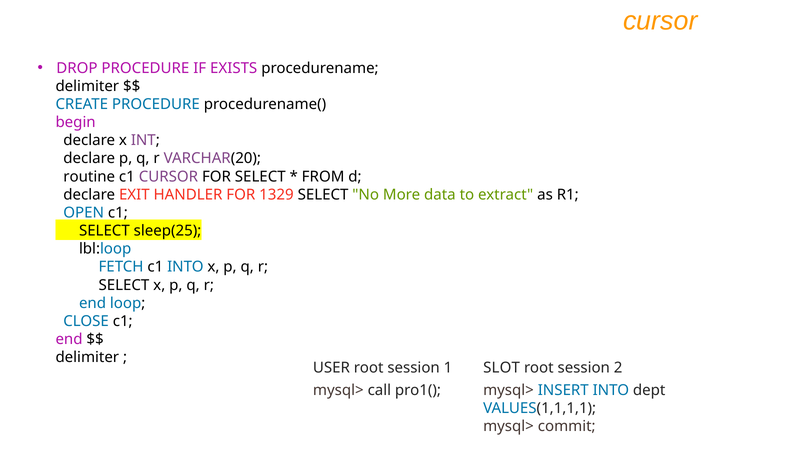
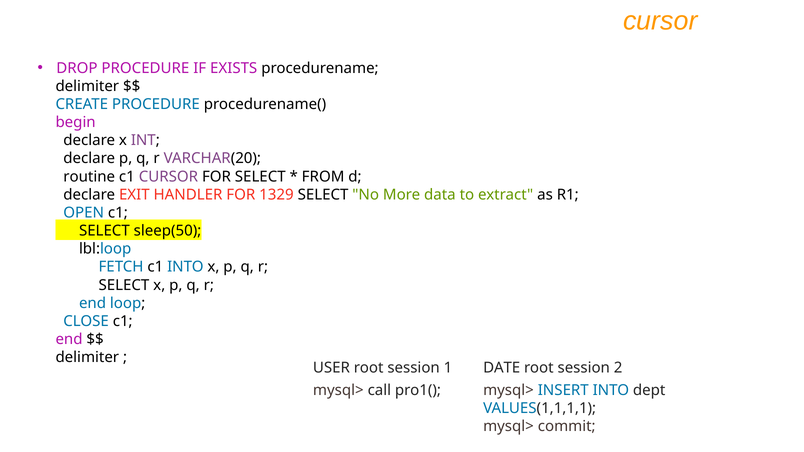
sleep(25: sleep(25 -> sleep(50
SLOT: SLOT -> DATE
